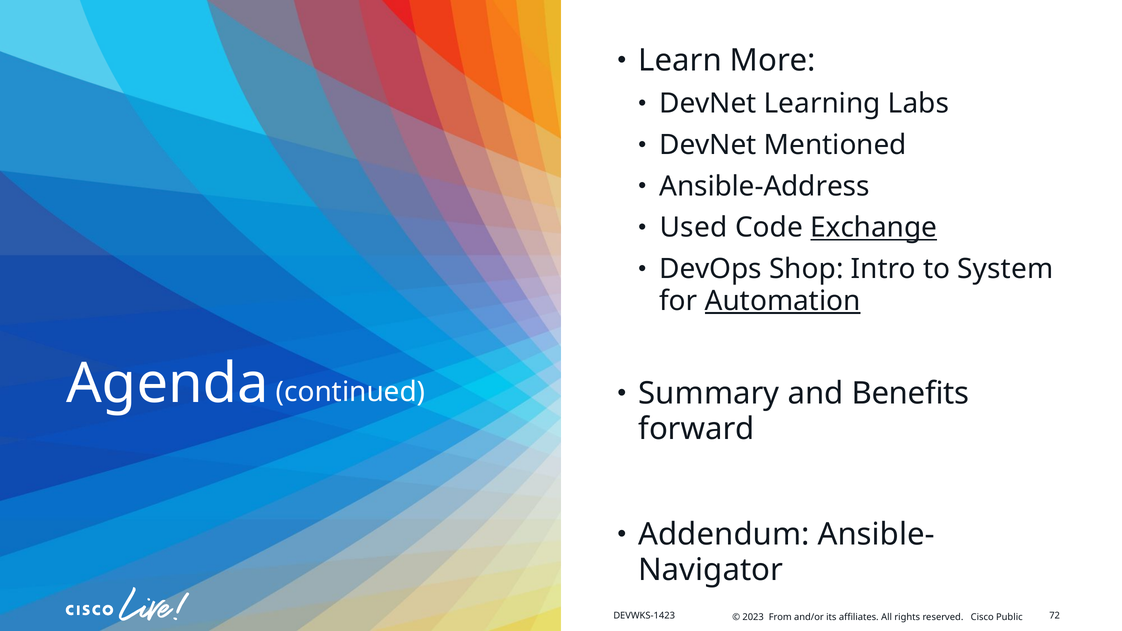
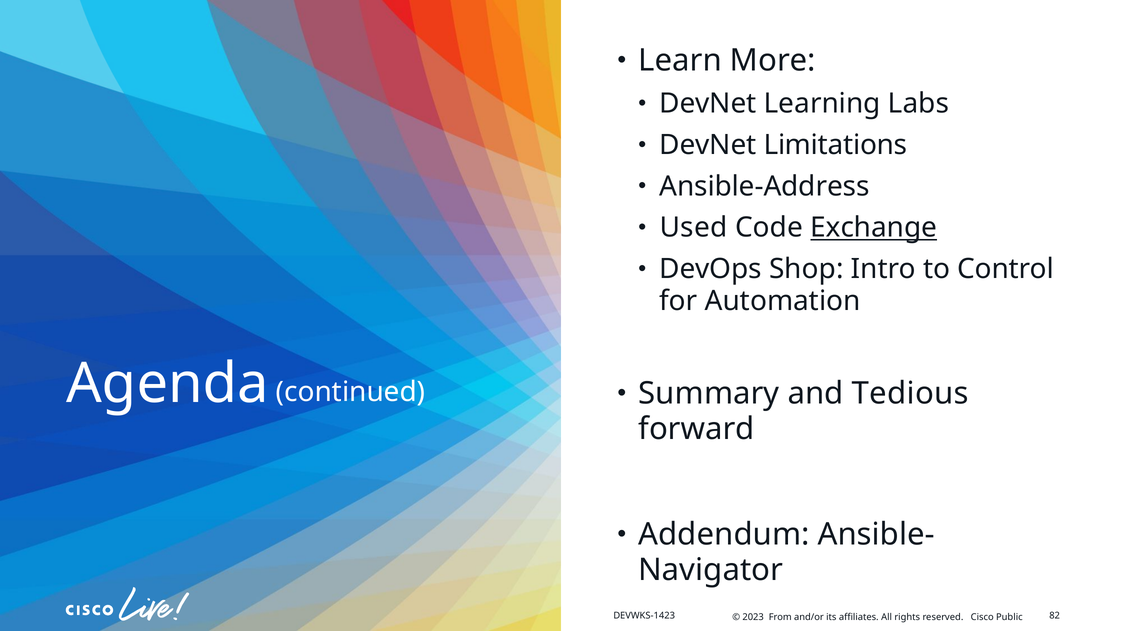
Mentioned: Mentioned -> Limitations
System: System -> Control
Automation underline: present -> none
Benefits: Benefits -> Tedious
72: 72 -> 82
